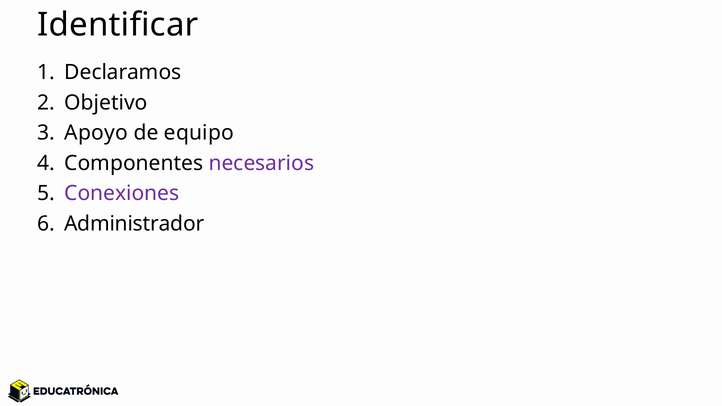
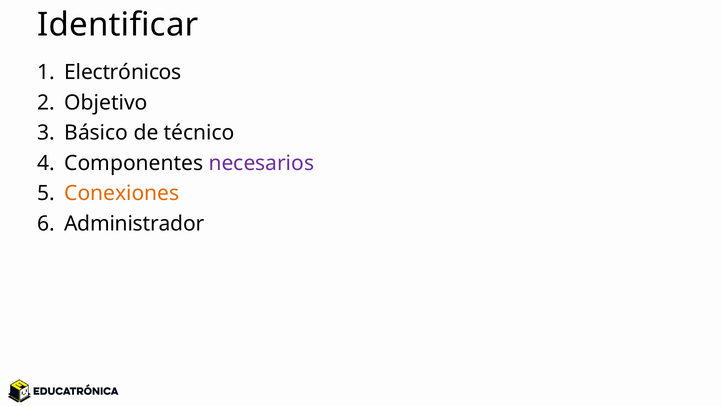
Declaramos: Declaramos -> Electrónicos
Apoyo: Apoyo -> Básico
equipo: equipo -> técnico
Conexiones colour: purple -> orange
